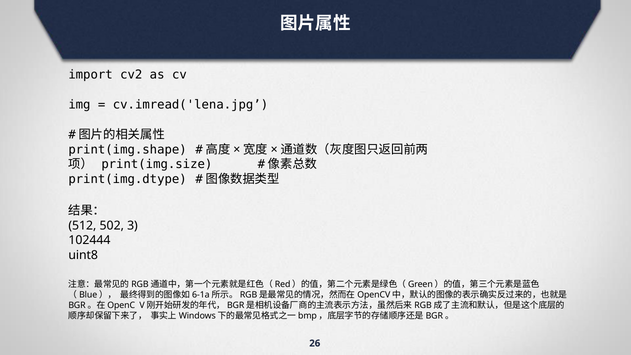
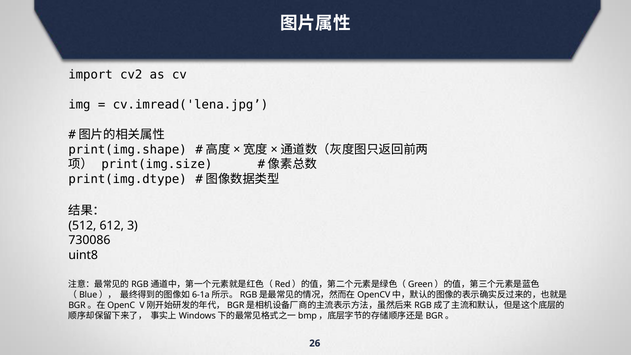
502: 502 -> 612
102444: 102444 -> 730086
